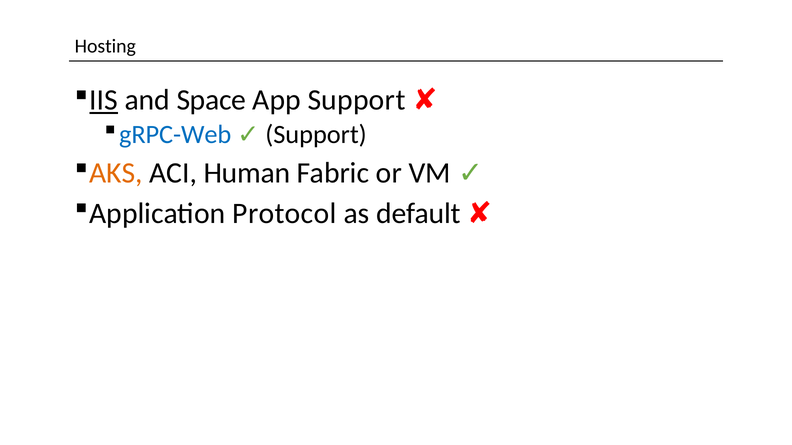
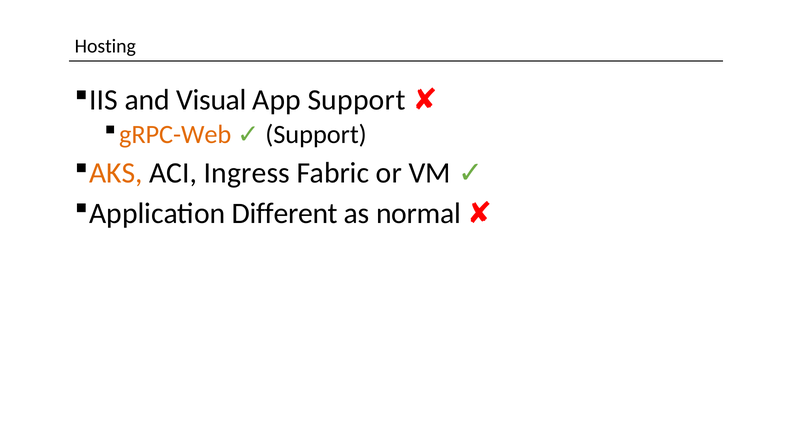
IIS underline: present -> none
Space: Space -> Visual
gRPC-Web colour: blue -> orange
Human: Human -> Ingress
Protocol: Protocol -> Different
default: default -> normal
